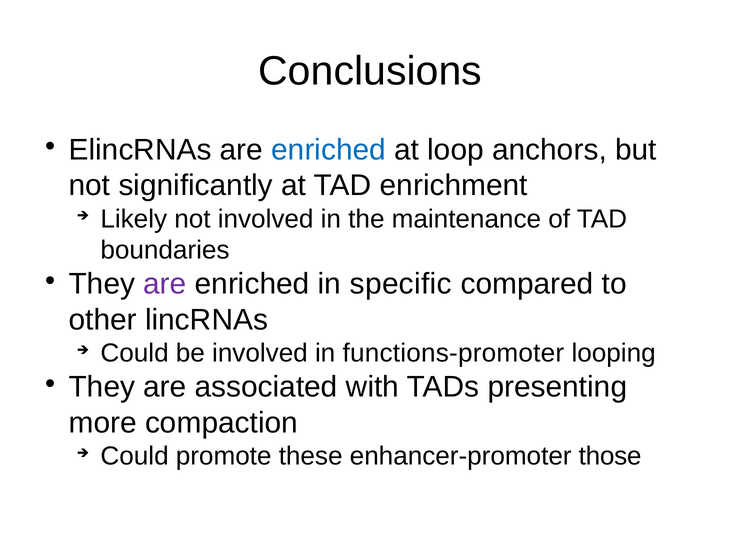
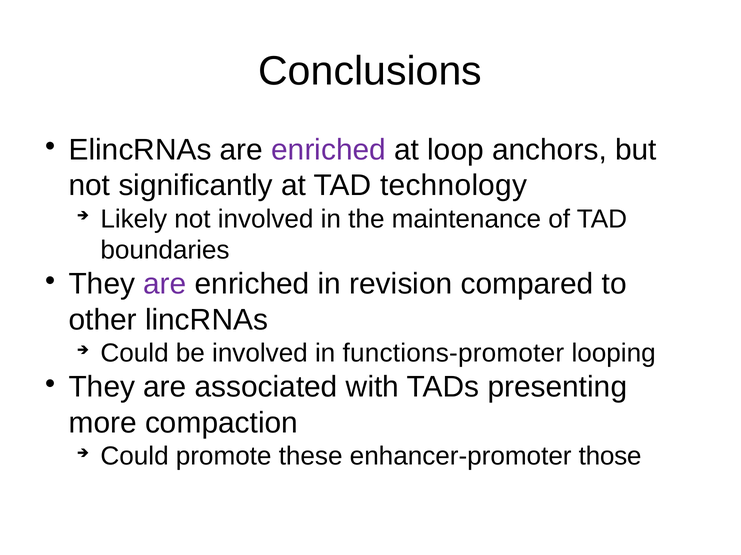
enriched at (329, 150) colour: blue -> purple
enrichment: enrichment -> technology
specific: specific -> revision
